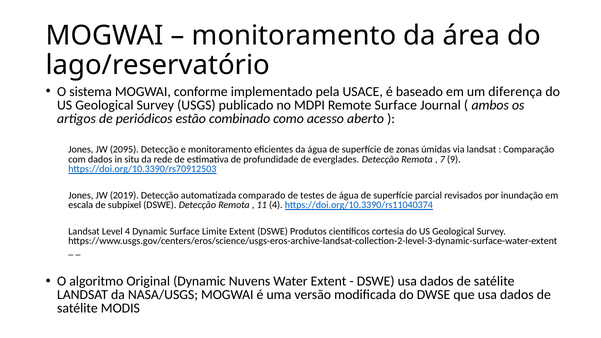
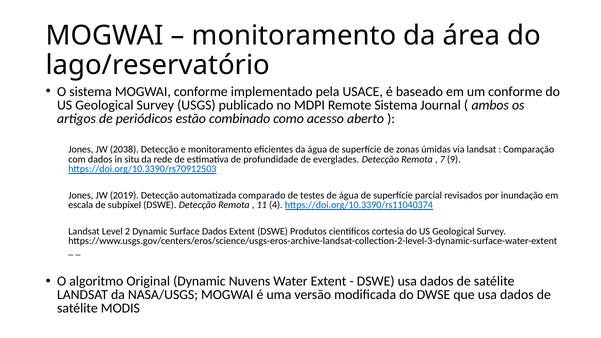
um diferença: diferença -> conforme
Remote Surface: Surface -> Sistema
2095: 2095 -> 2038
Level 4: 4 -> 2
Surface Limite: Limite -> Dados
